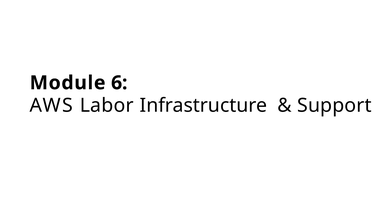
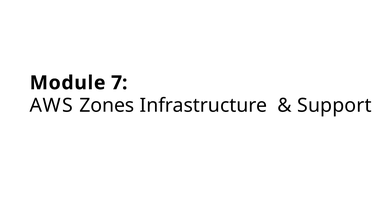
6: 6 -> 7
Labor: Labor -> Zones
